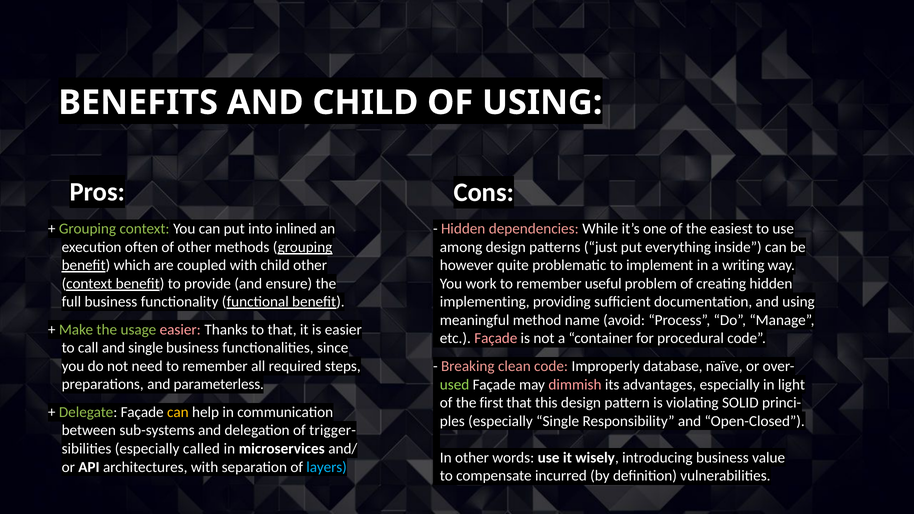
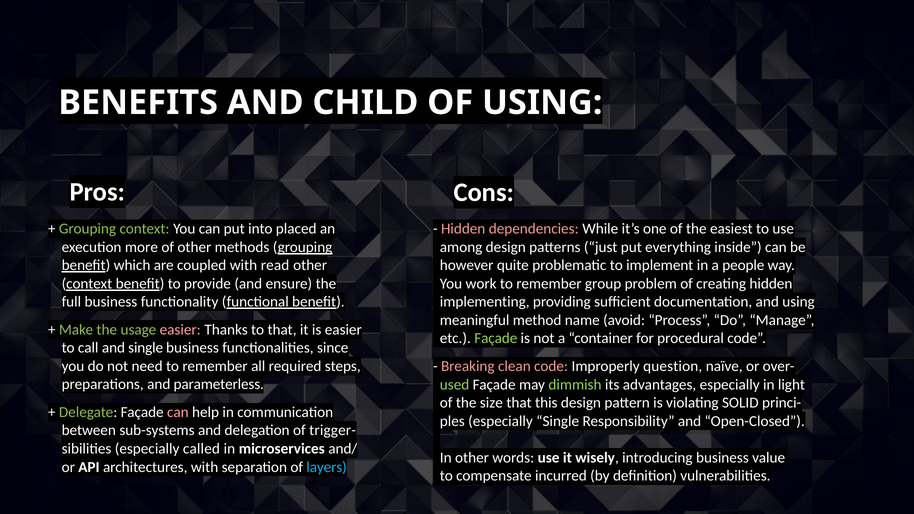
inlined: inlined -> placed
often: often -> more
with child: child -> read
writing: writing -> people
useful: useful -> group
Façade at (496, 339) colour: pink -> light green
database: database -> question
dimmish colour: pink -> light green
first: first -> size
can at (178, 412) colour: yellow -> pink
